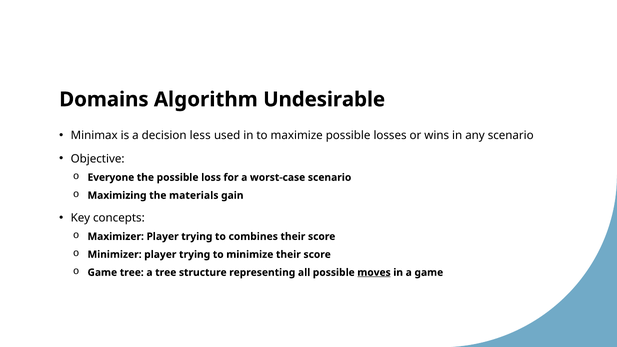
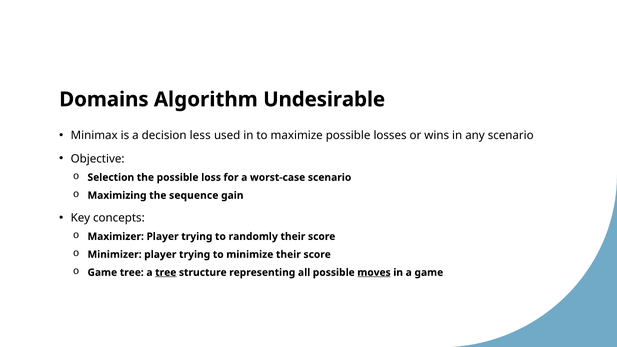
Everyone: Everyone -> Selection
materials: materials -> sequence
combines: combines -> randomly
tree at (166, 273) underline: none -> present
